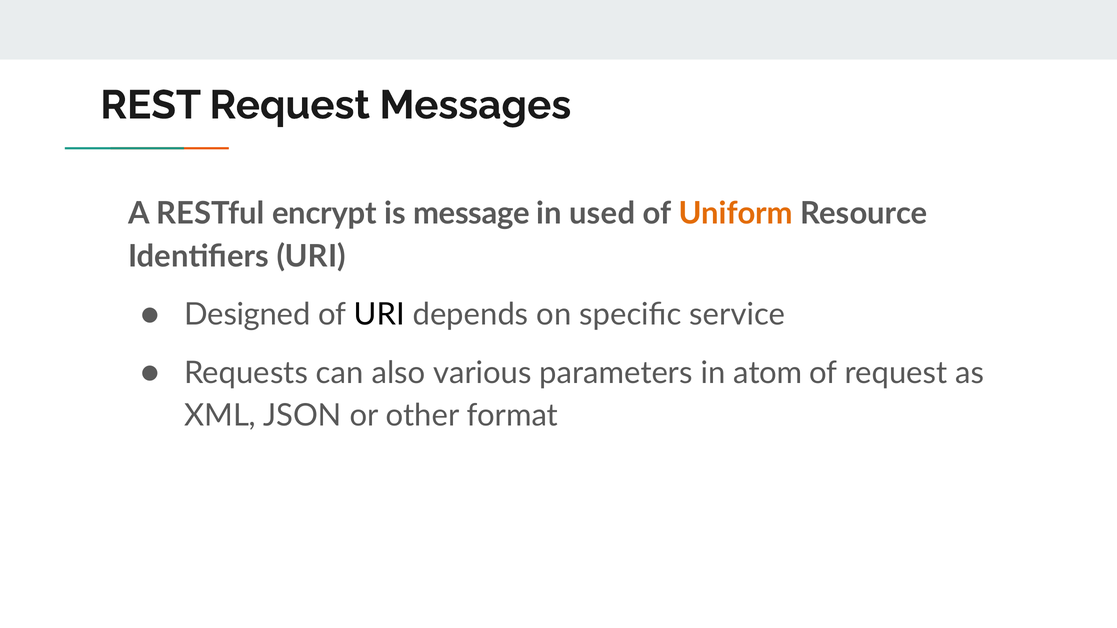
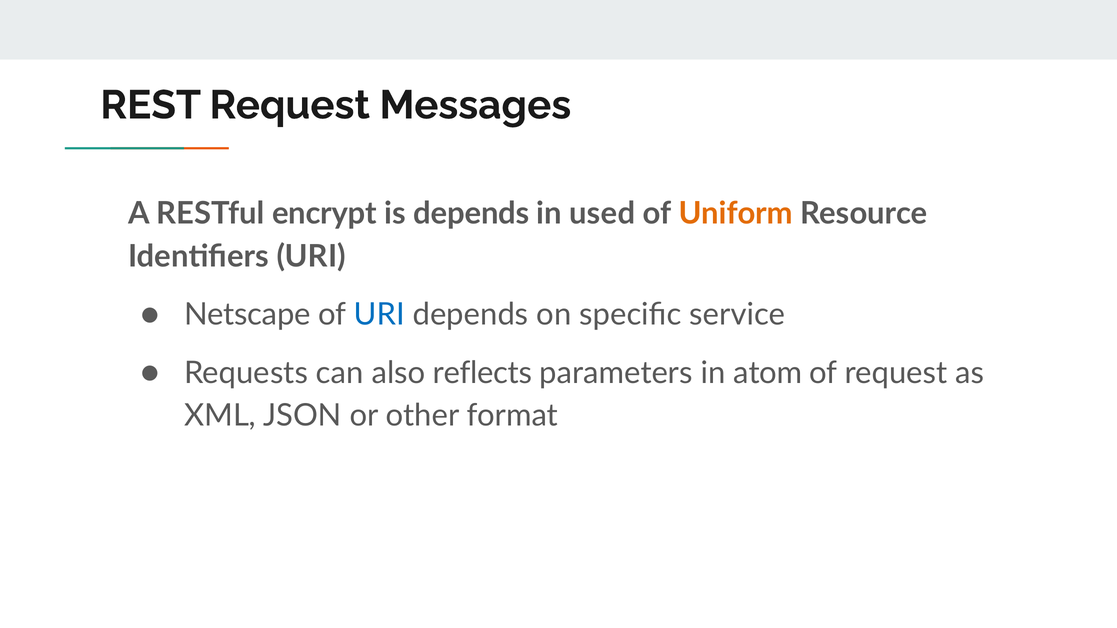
is message: message -> depends
Designed: Designed -> Netscape
URI at (379, 315) colour: black -> blue
various: various -> reflects
